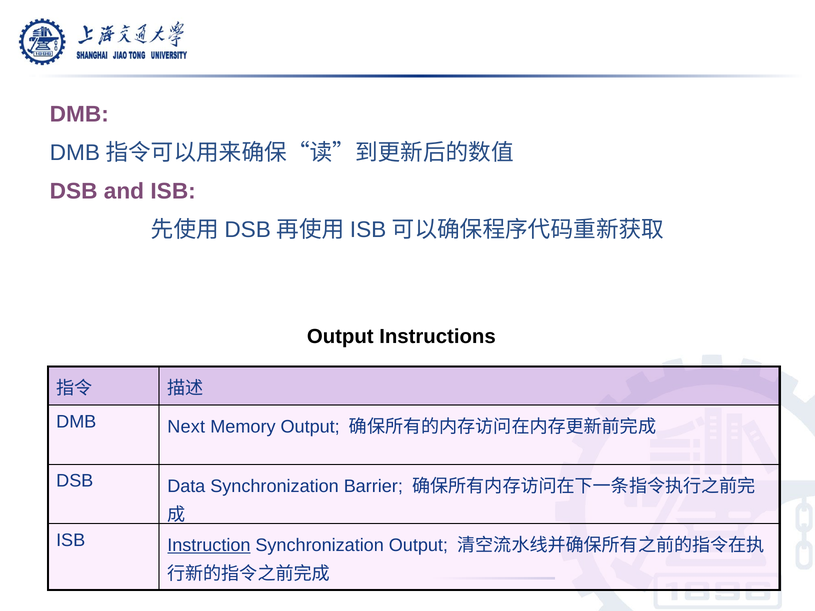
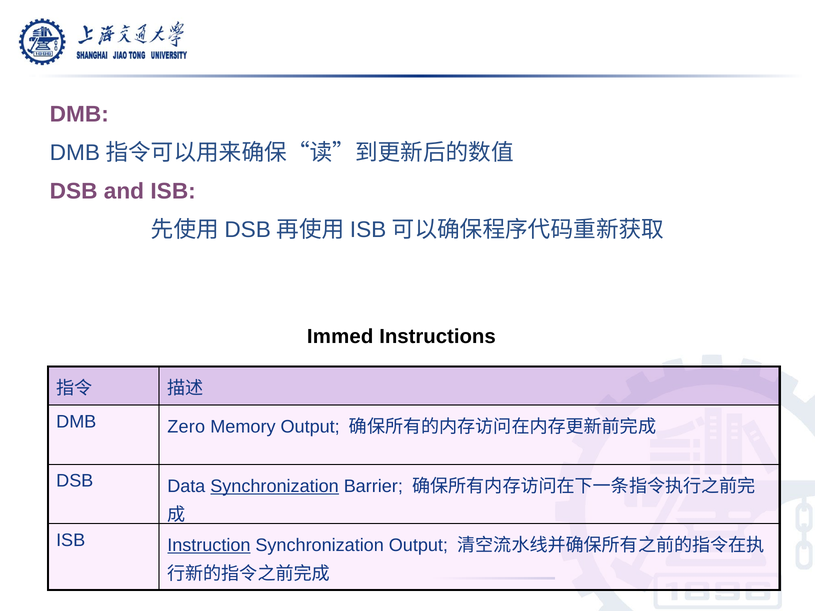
Output at (340, 337): Output -> Immed
Next: Next -> Zero
Synchronization at (275, 486) underline: none -> present
